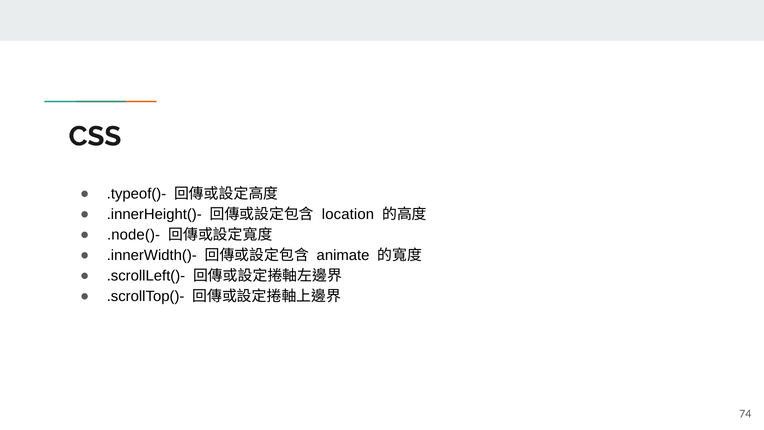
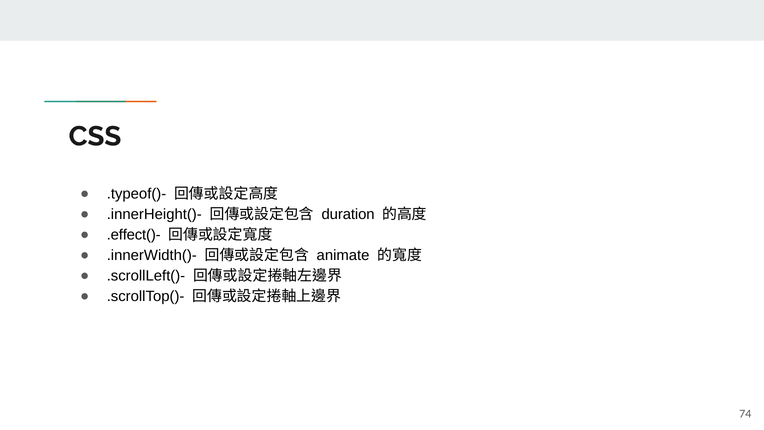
location: location -> duration
.node()-: .node()- -> .effect()-
